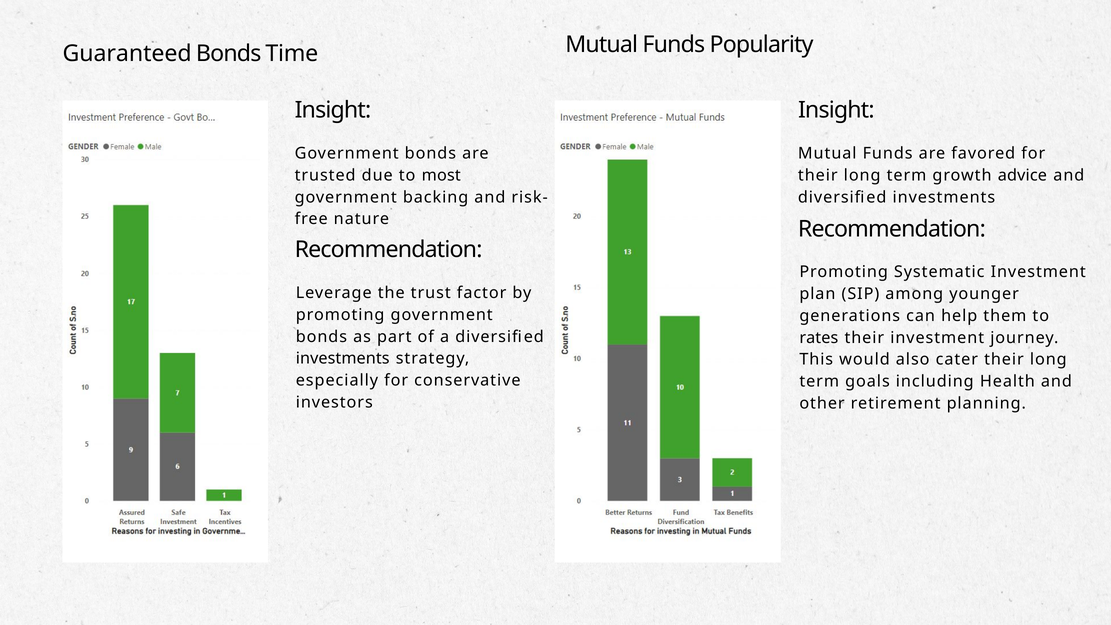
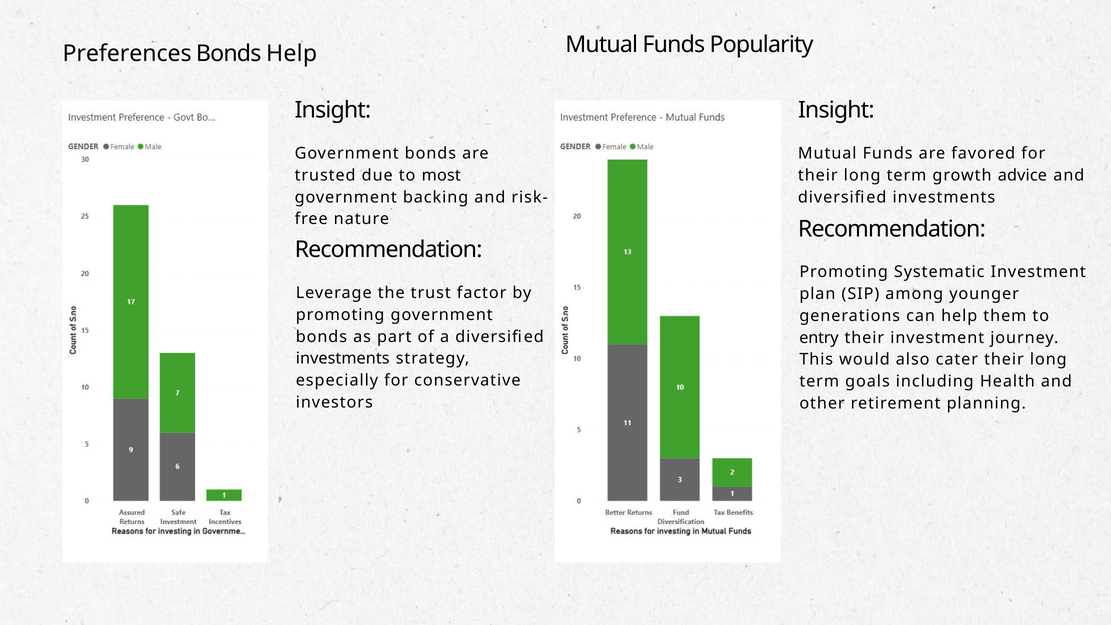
Guaranteed: Guaranteed -> Preferences
Bonds Time: Time -> Help
rates: rates -> entry
